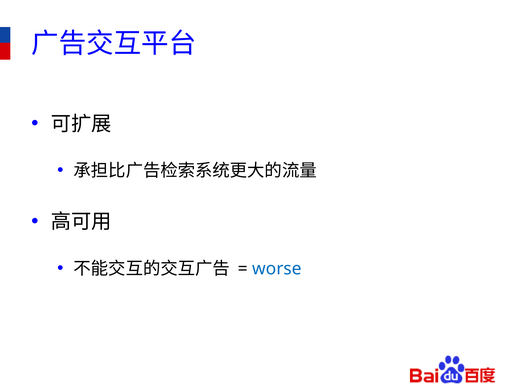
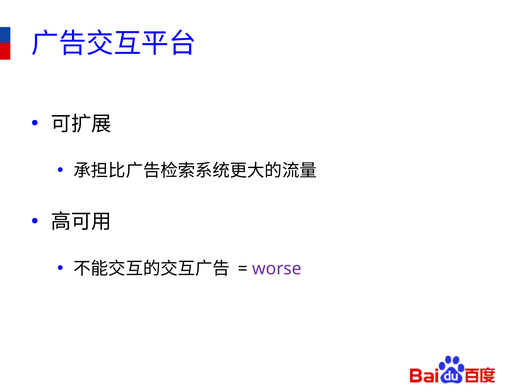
worse colour: blue -> purple
